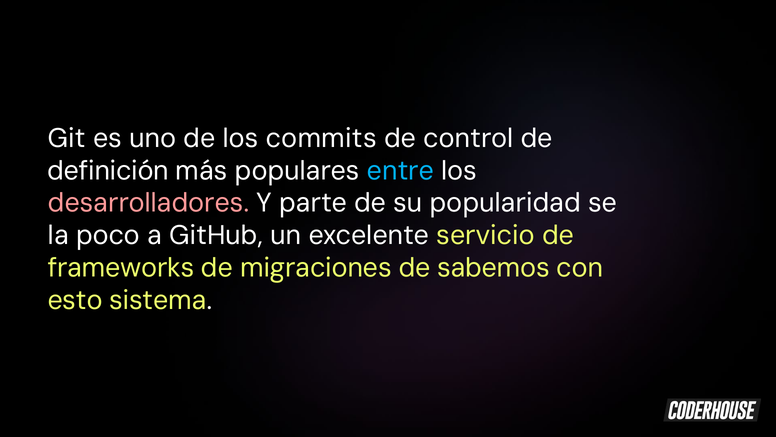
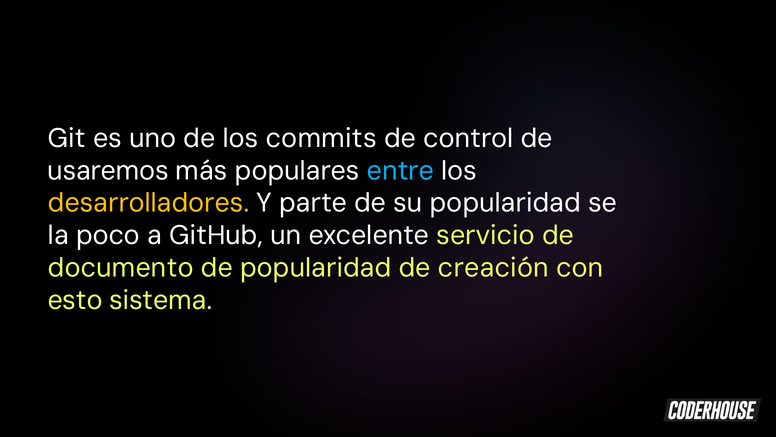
definición: definición -> usaremos
desarrolladores colour: pink -> yellow
frameworks: frameworks -> documento
de migraciones: migraciones -> popularidad
sabemos: sabemos -> creación
